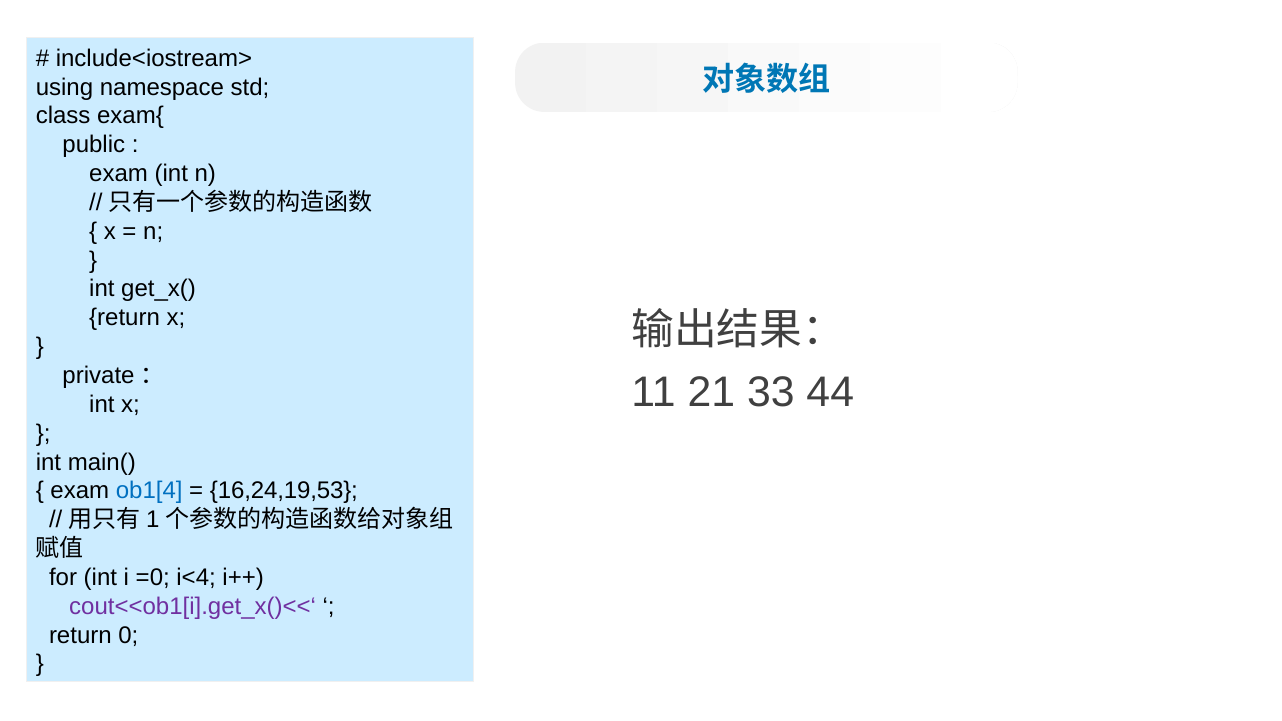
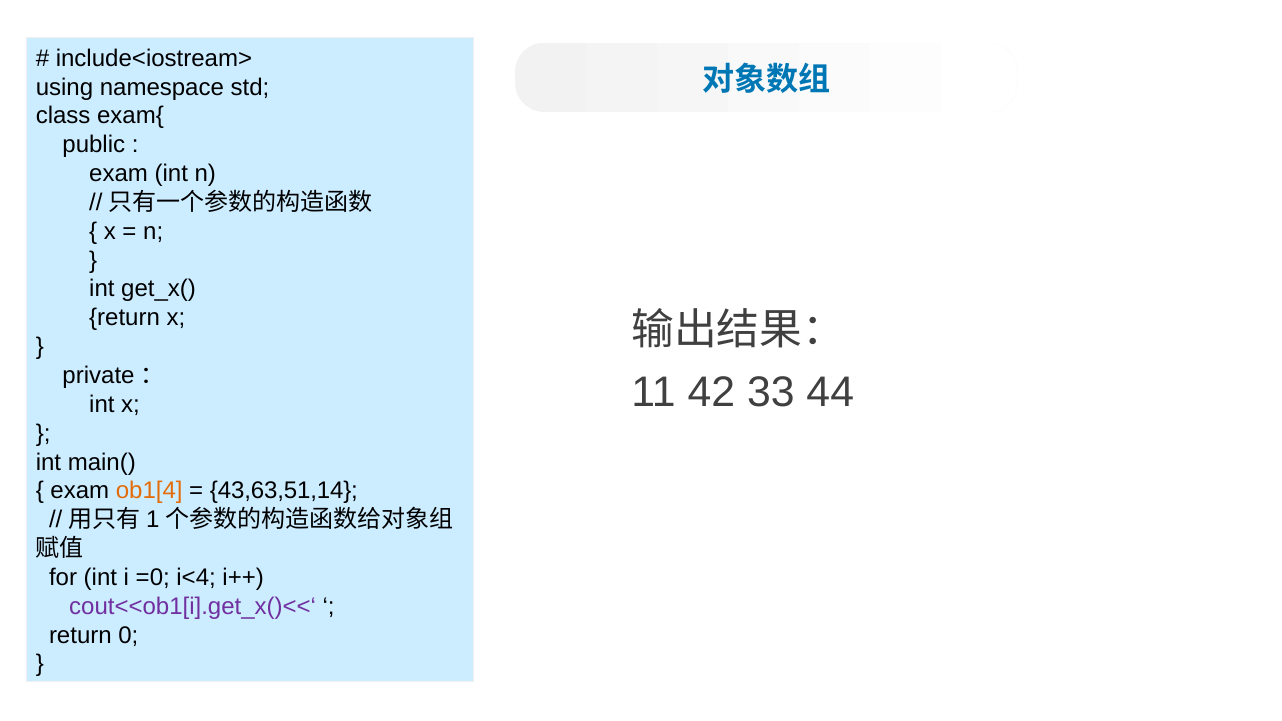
21: 21 -> 42
ob1[4 colour: blue -> orange
16,24,19,53: 16,24,19,53 -> 43,63,51,14
